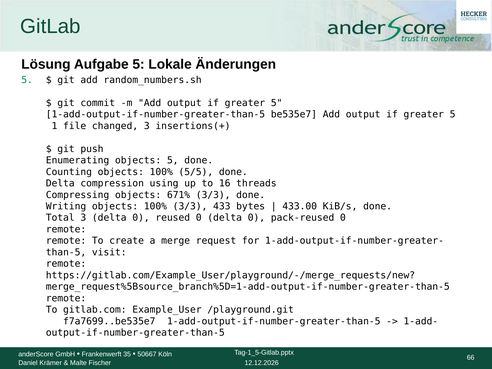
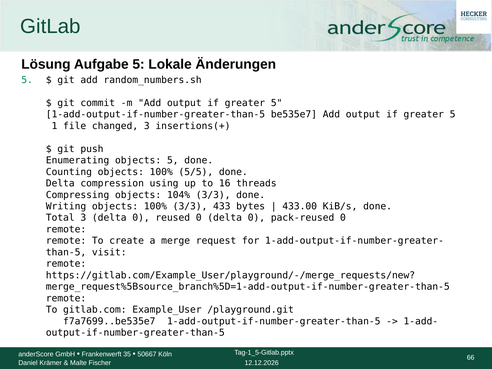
671%: 671% -> 104%
